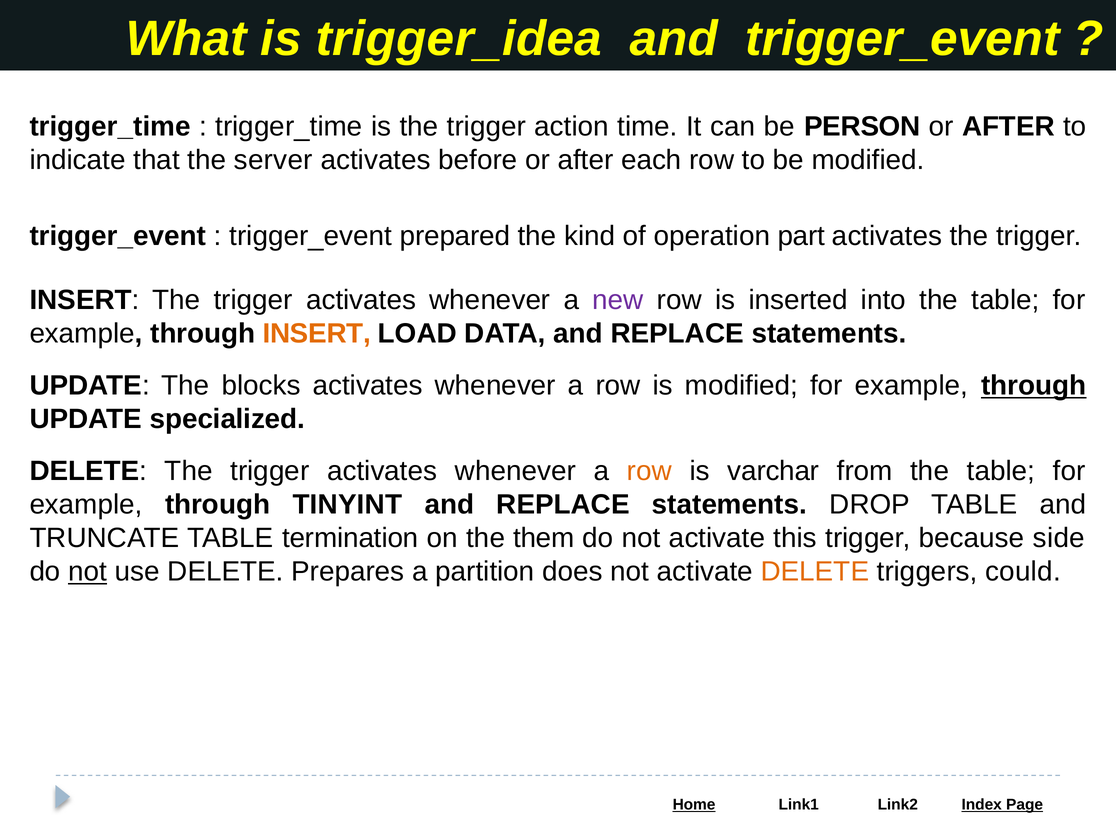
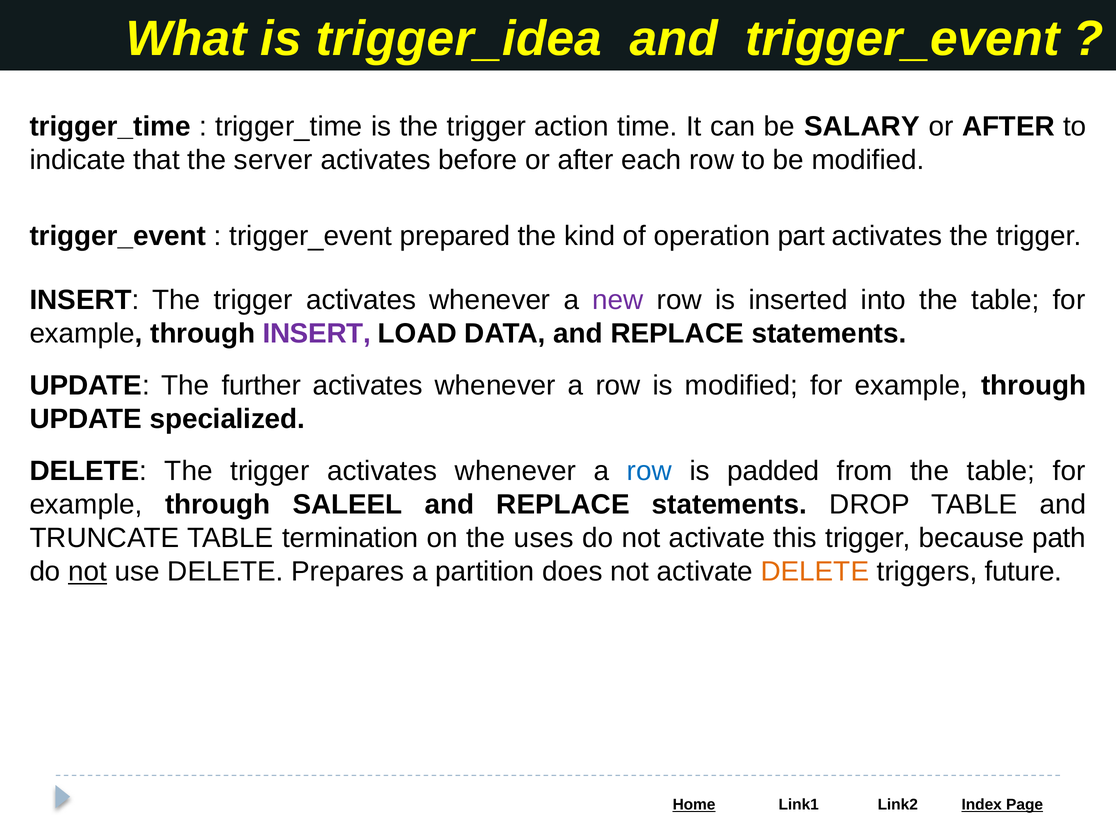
PERSON: PERSON -> SALARY
INSERT at (317, 334) colour: orange -> purple
blocks: blocks -> further
through at (1034, 386) underline: present -> none
row at (649, 471) colour: orange -> blue
varchar: varchar -> padded
TINYINT: TINYINT -> SALEEL
them: them -> uses
side: side -> path
could: could -> future
